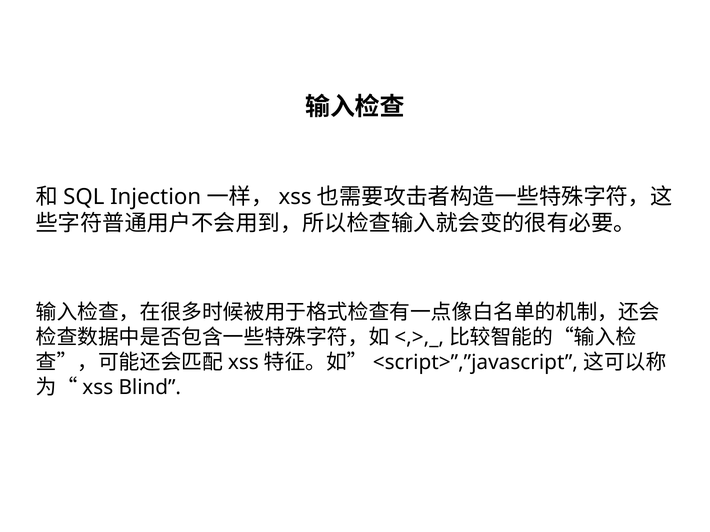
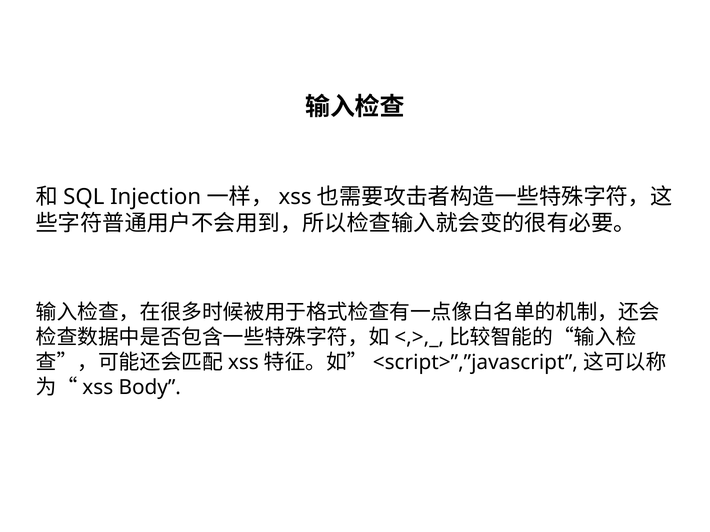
Blind: Blind -> Body
